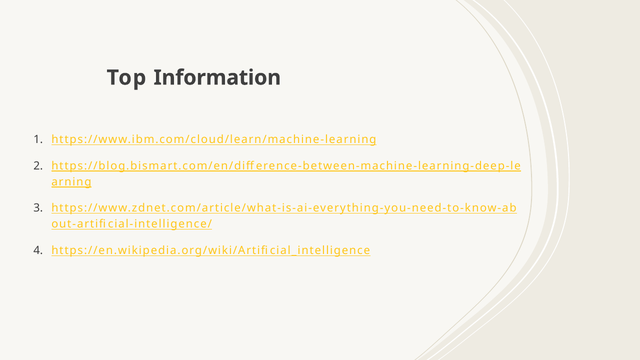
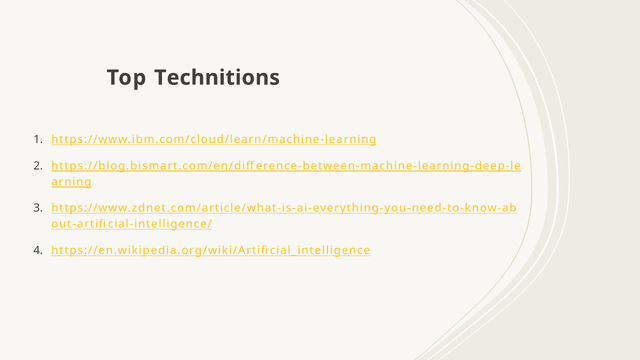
Information: Information -> Technitions
